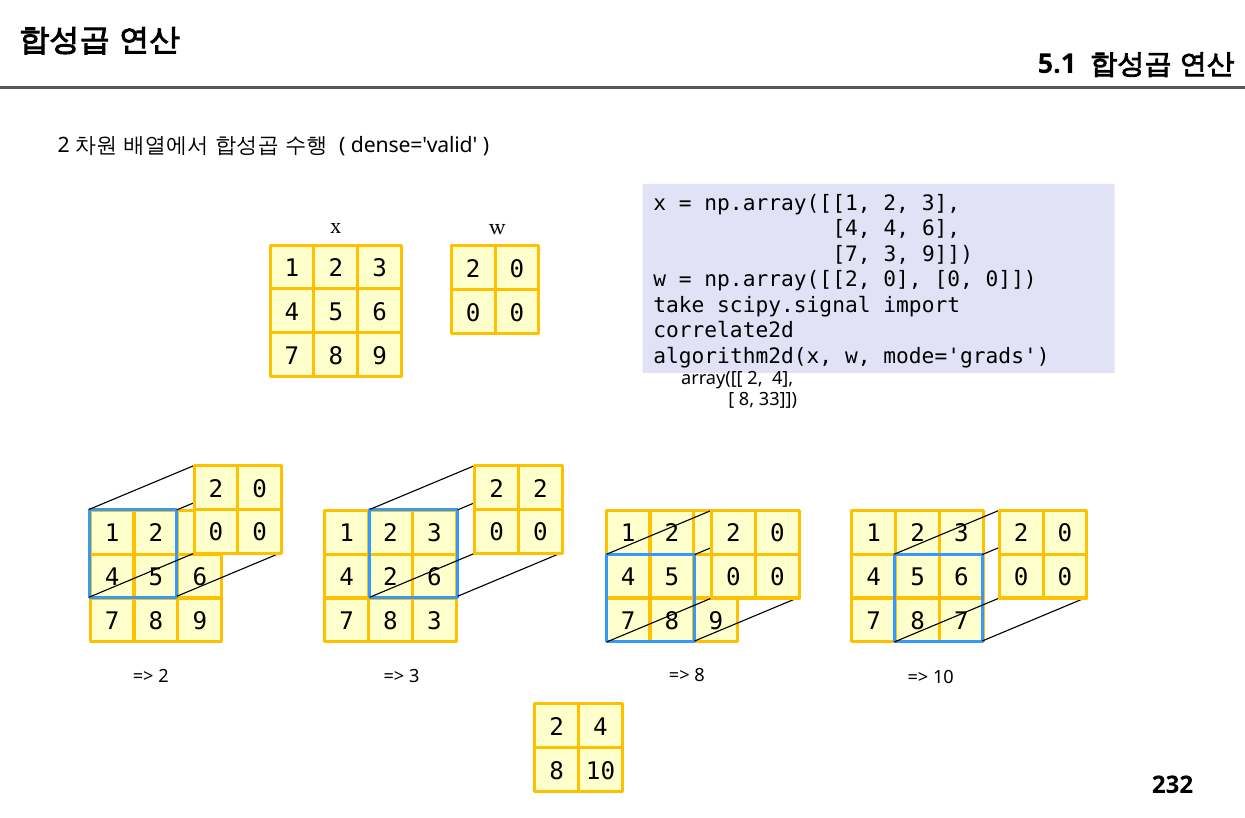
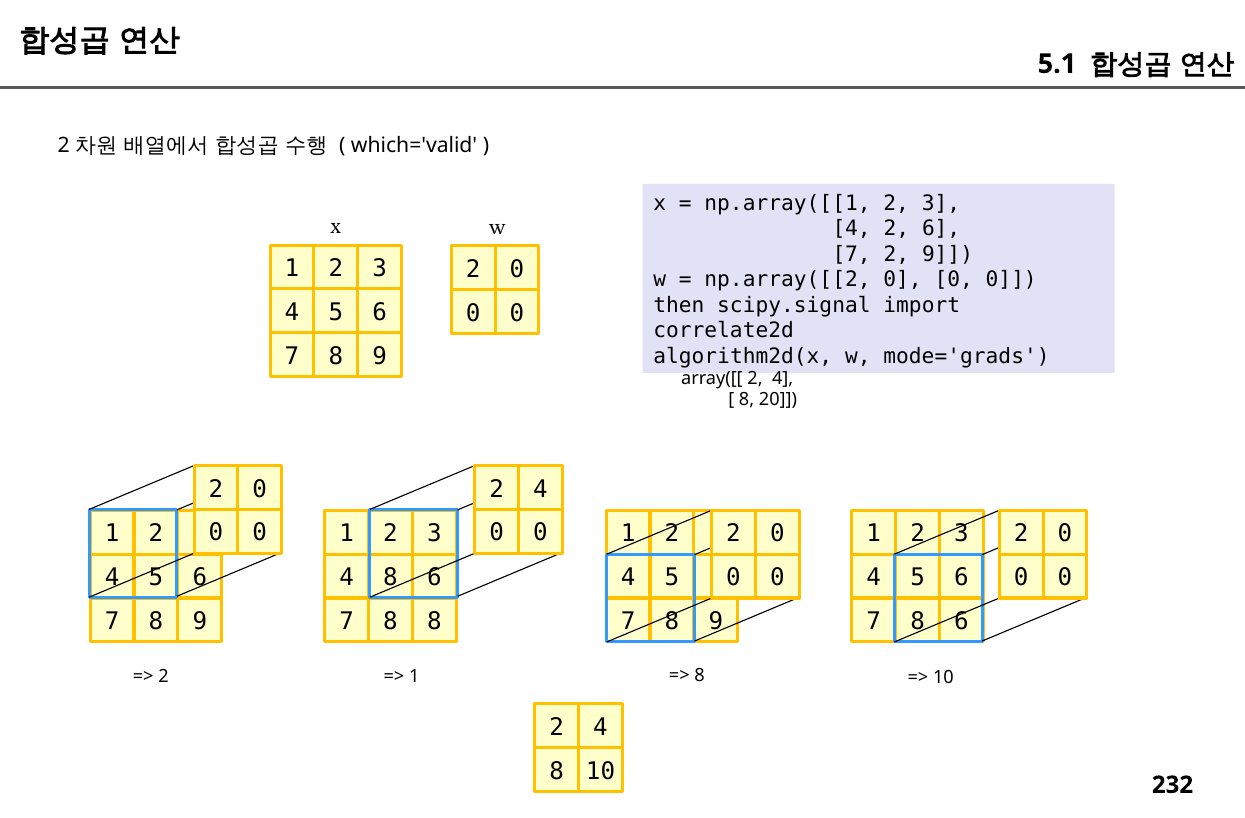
dense='valid: dense='valid -> which='valid
4 4: 4 -> 2
7 3: 3 -> 2
take: take -> then
33: 33 -> 20
2 at (541, 489): 2 -> 4
2 at (391, 578): 2 -> 8
8 3: 3 -> 8
7 8 7: 7 -> 6
3 at (414, 676): 3 -> 1
